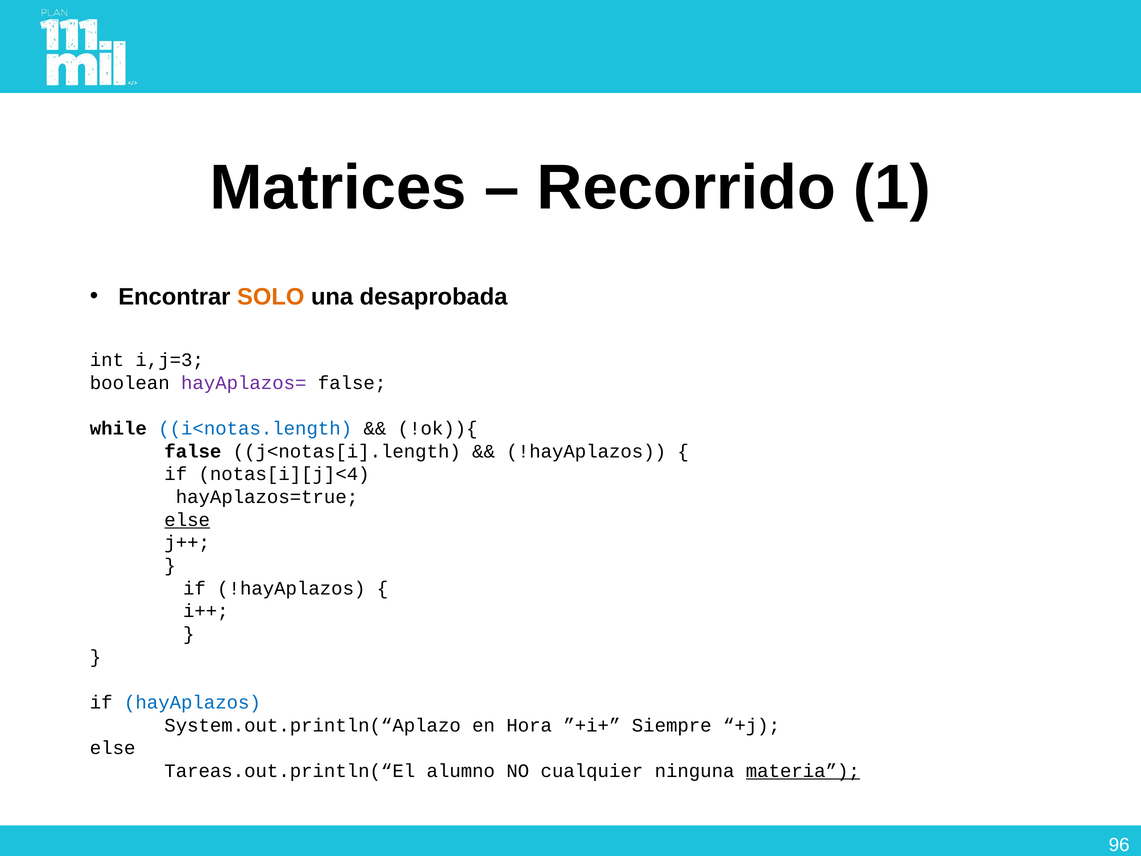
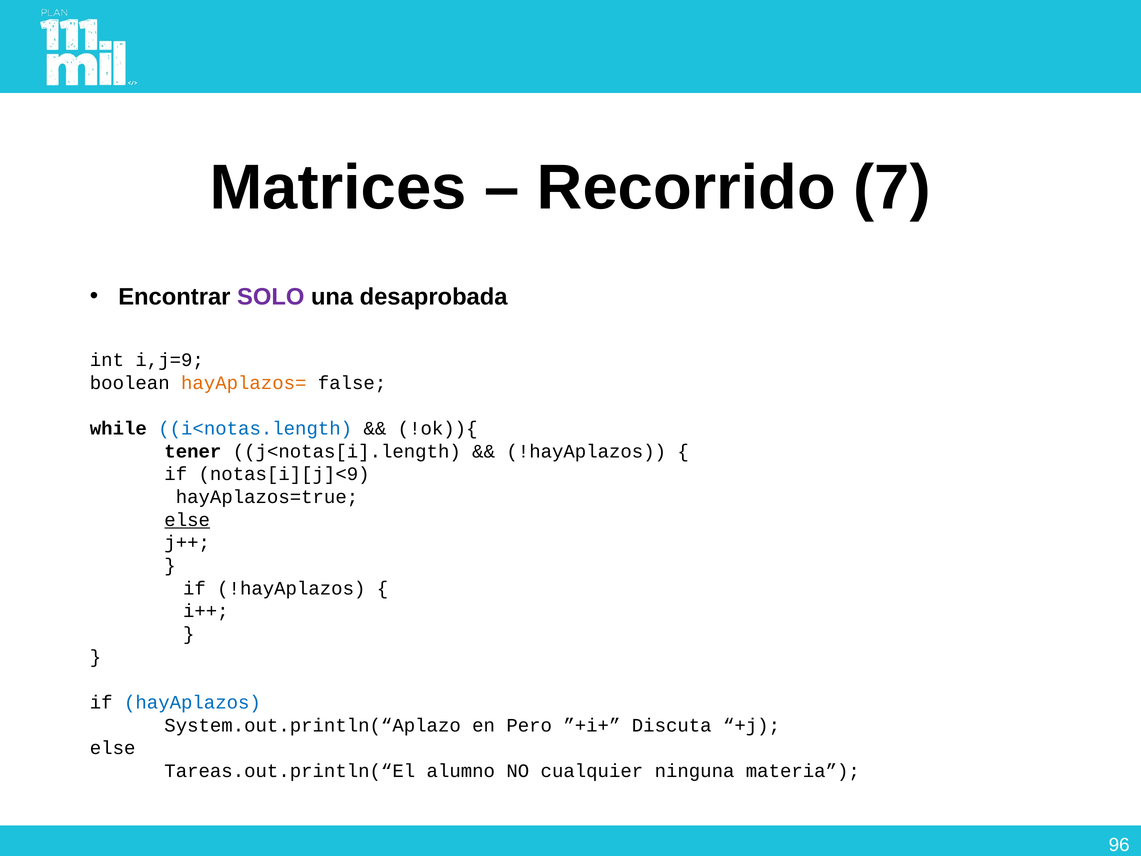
1: 1 -> 7
SOLO colour: orange -> purple
i,j=3: i,j=3 -> i,j=9
hayAplazos= colour: purple -> orange
false at (193, 451): false -> tener
notas[i][j]<4: notas[i][j]<4 -> notas[i][j]<9
Hora: Hora -> Pero
Siempre: Siempre -> Discuta
materia underline: present -> none
